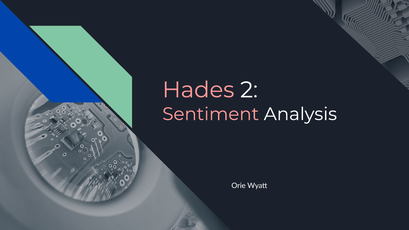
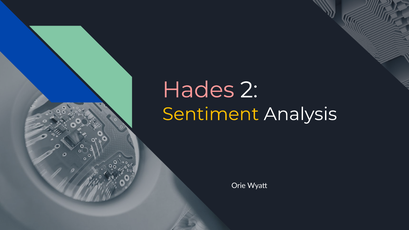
Sentiment colour: pink -> yellow
